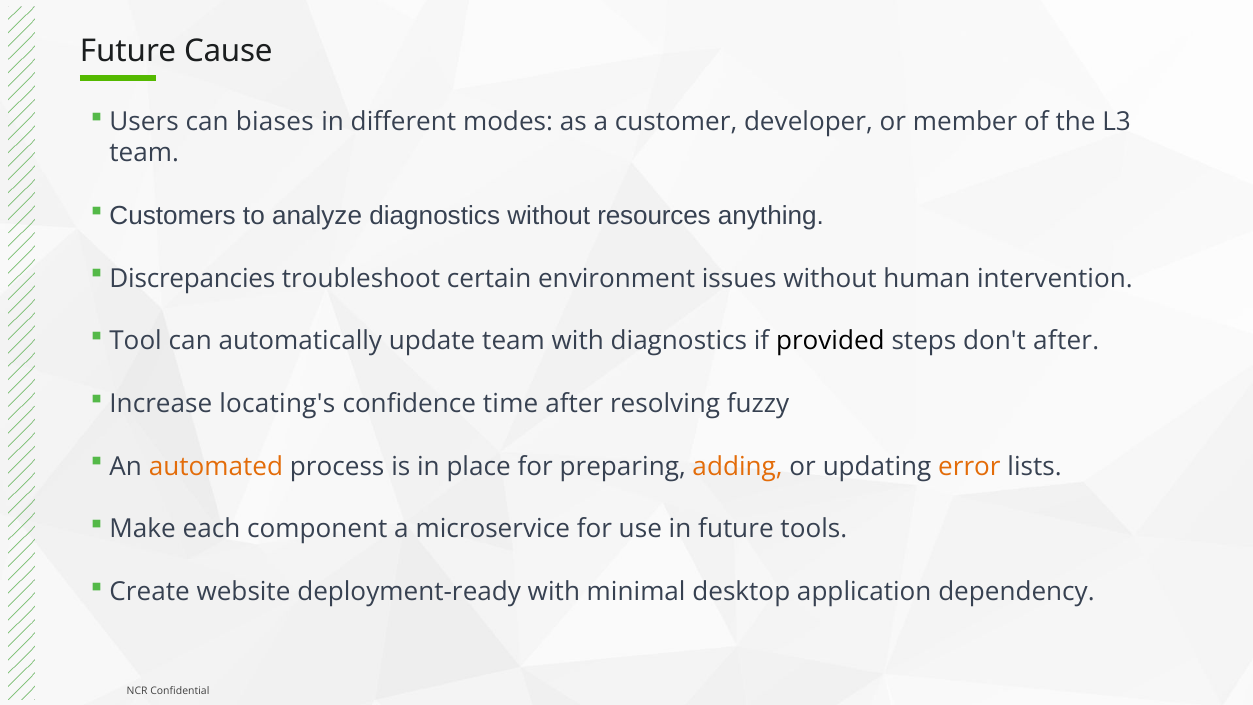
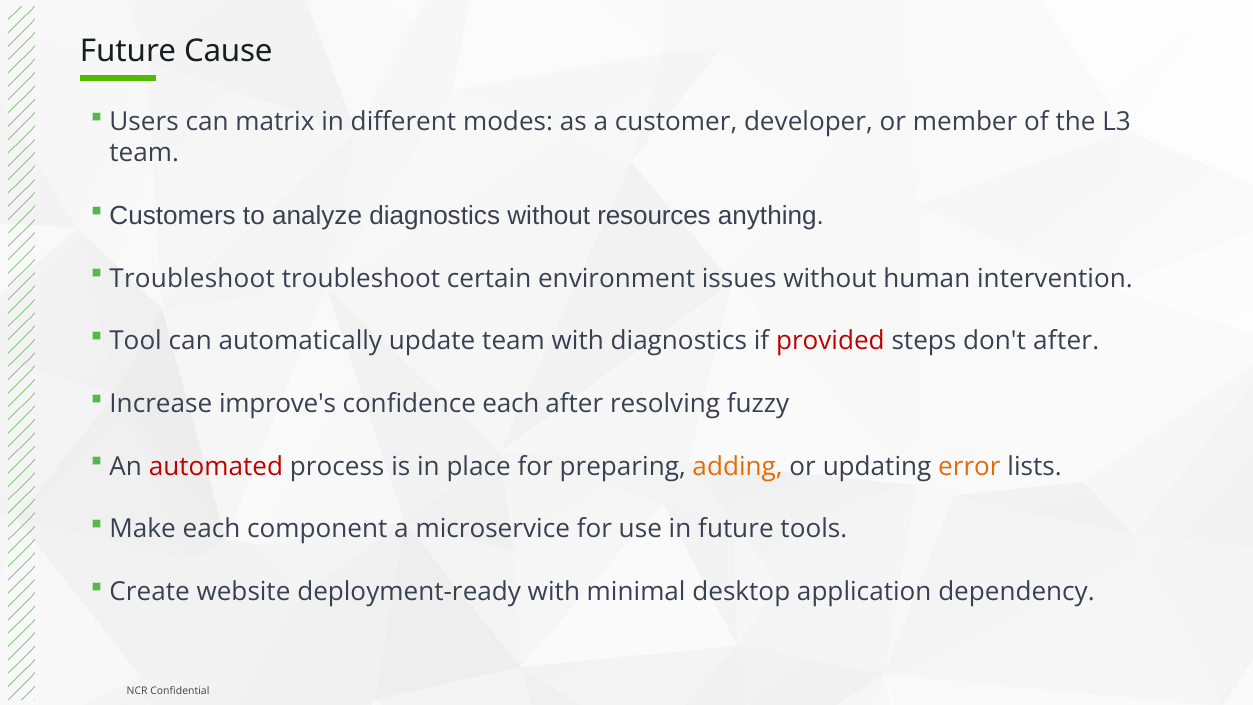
biases: biases -> matrix
Discrepancies at (192, 278): Discrepancies -> Troubleshoot
provided colour: black -> red
locating's: locating's -> improve's
confidence time: time -> each
automated colour: orange -> red
